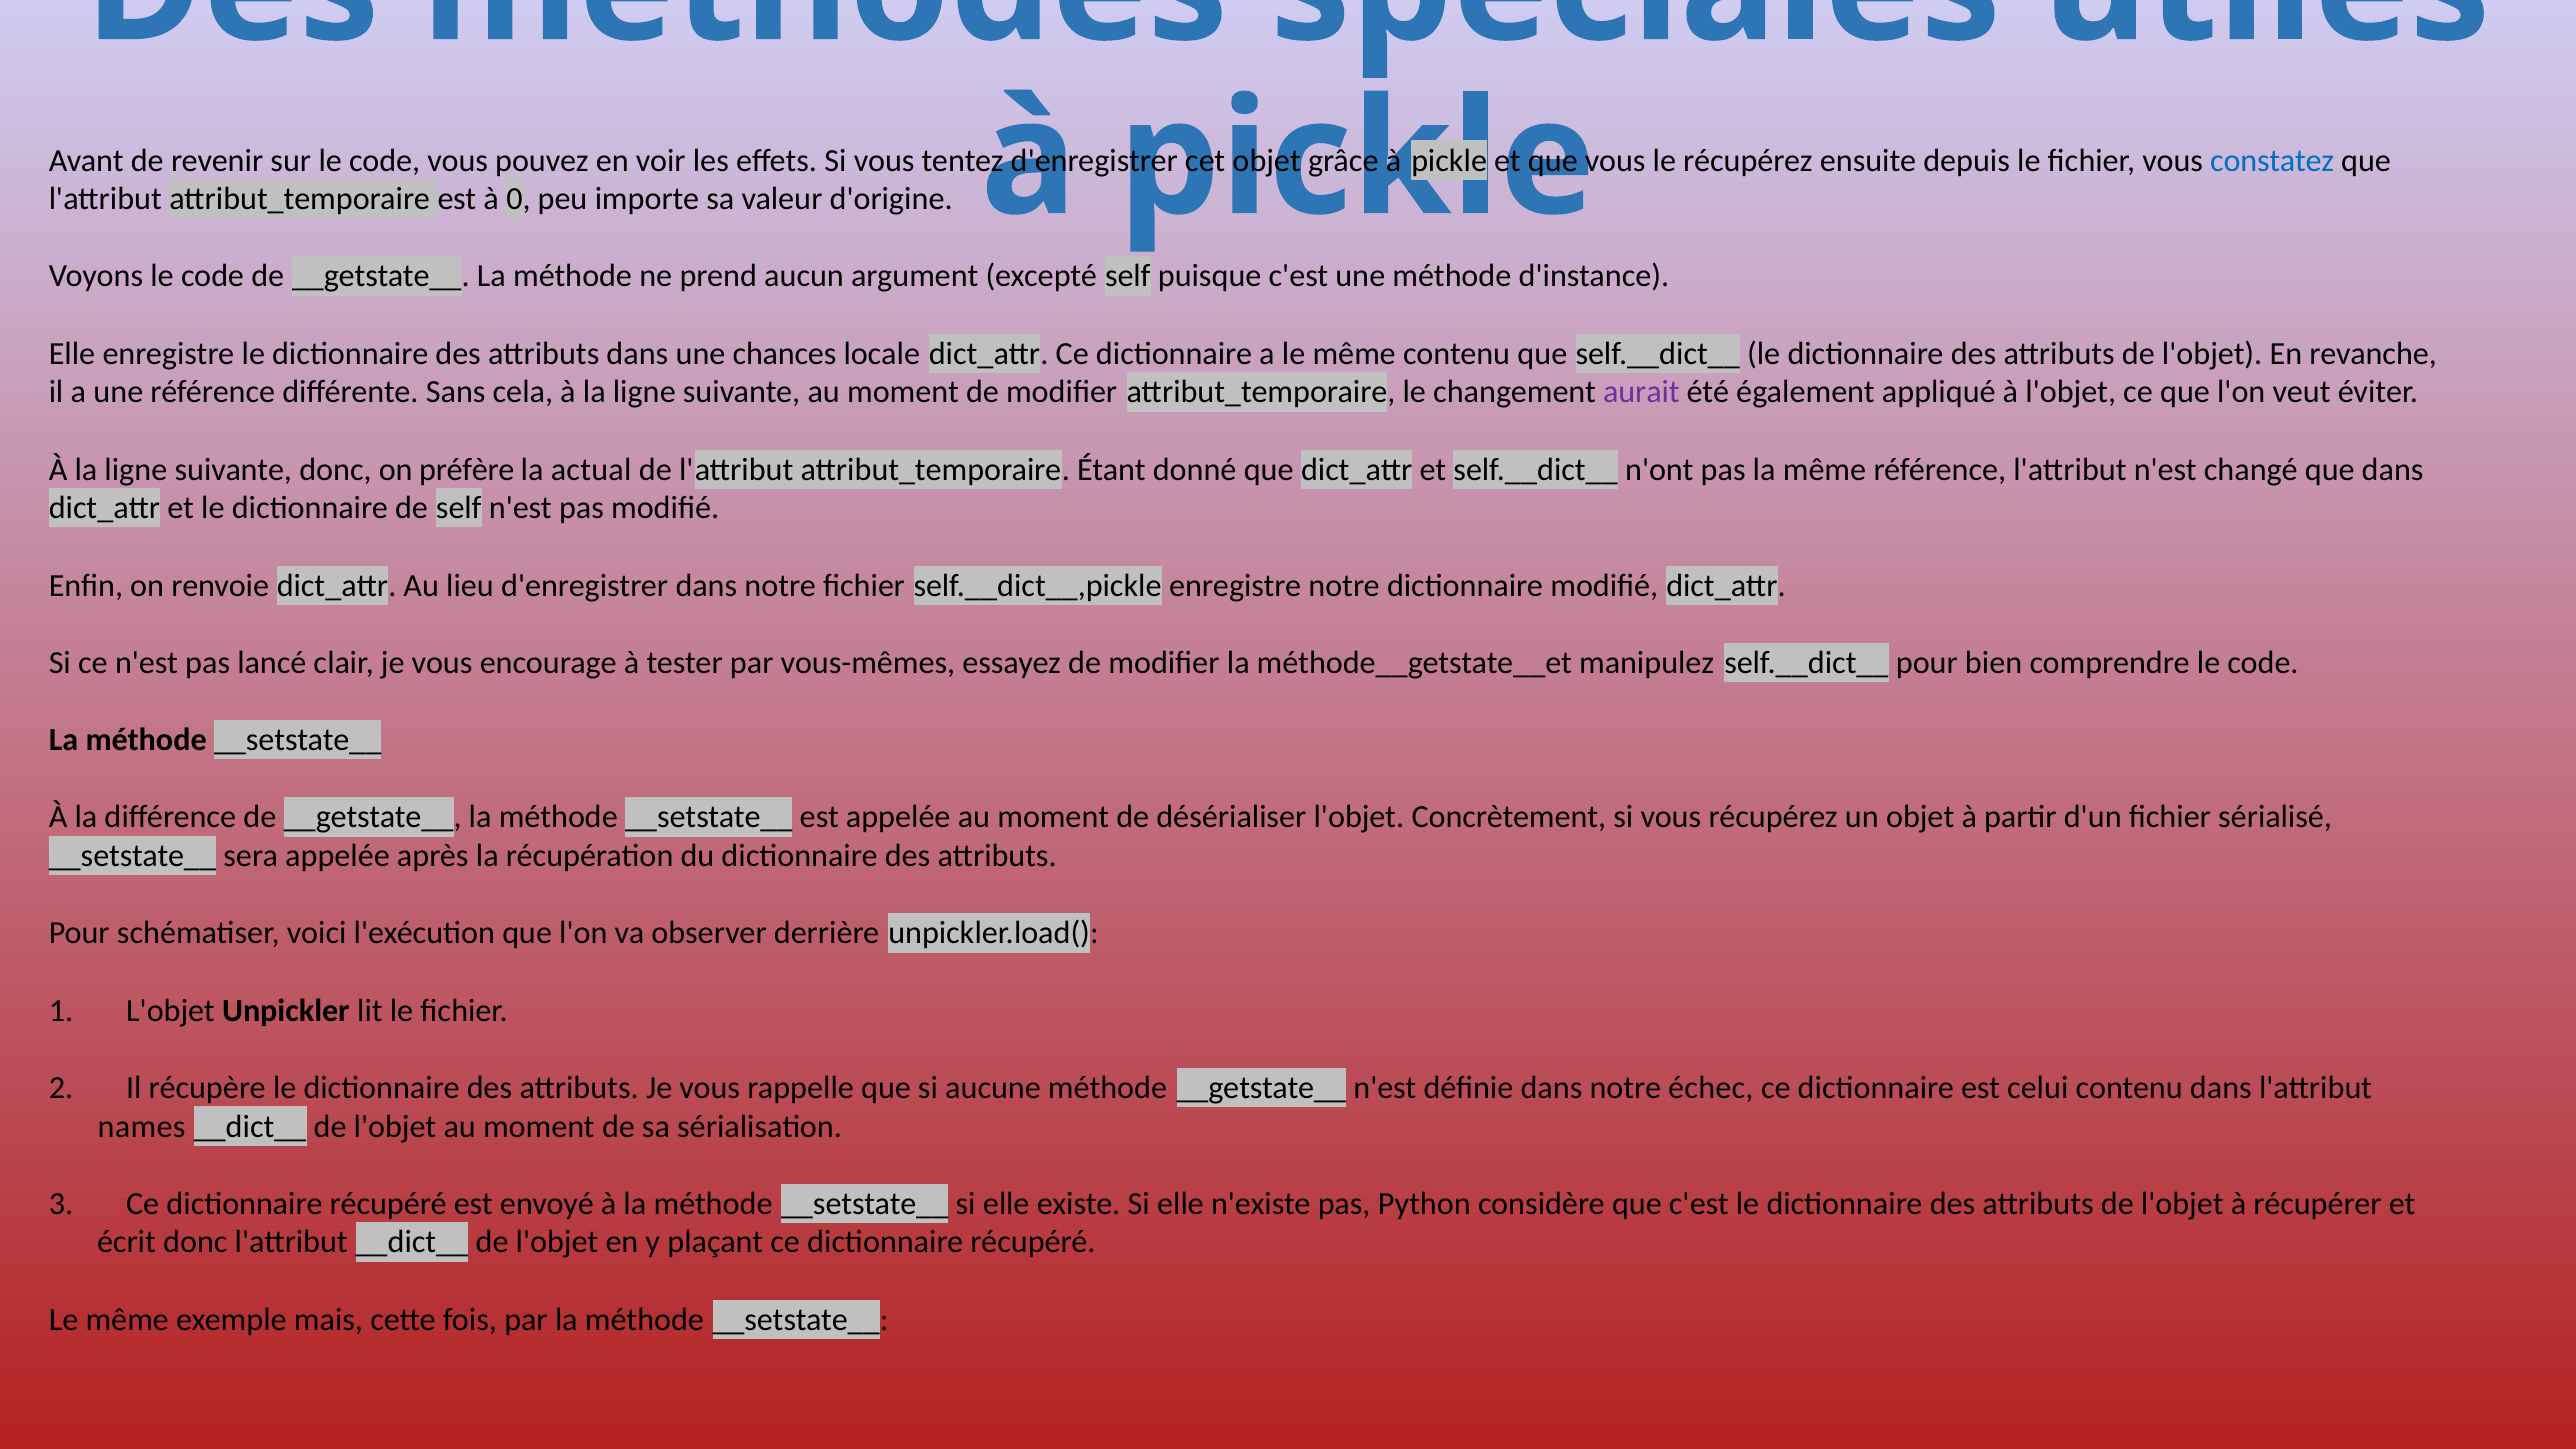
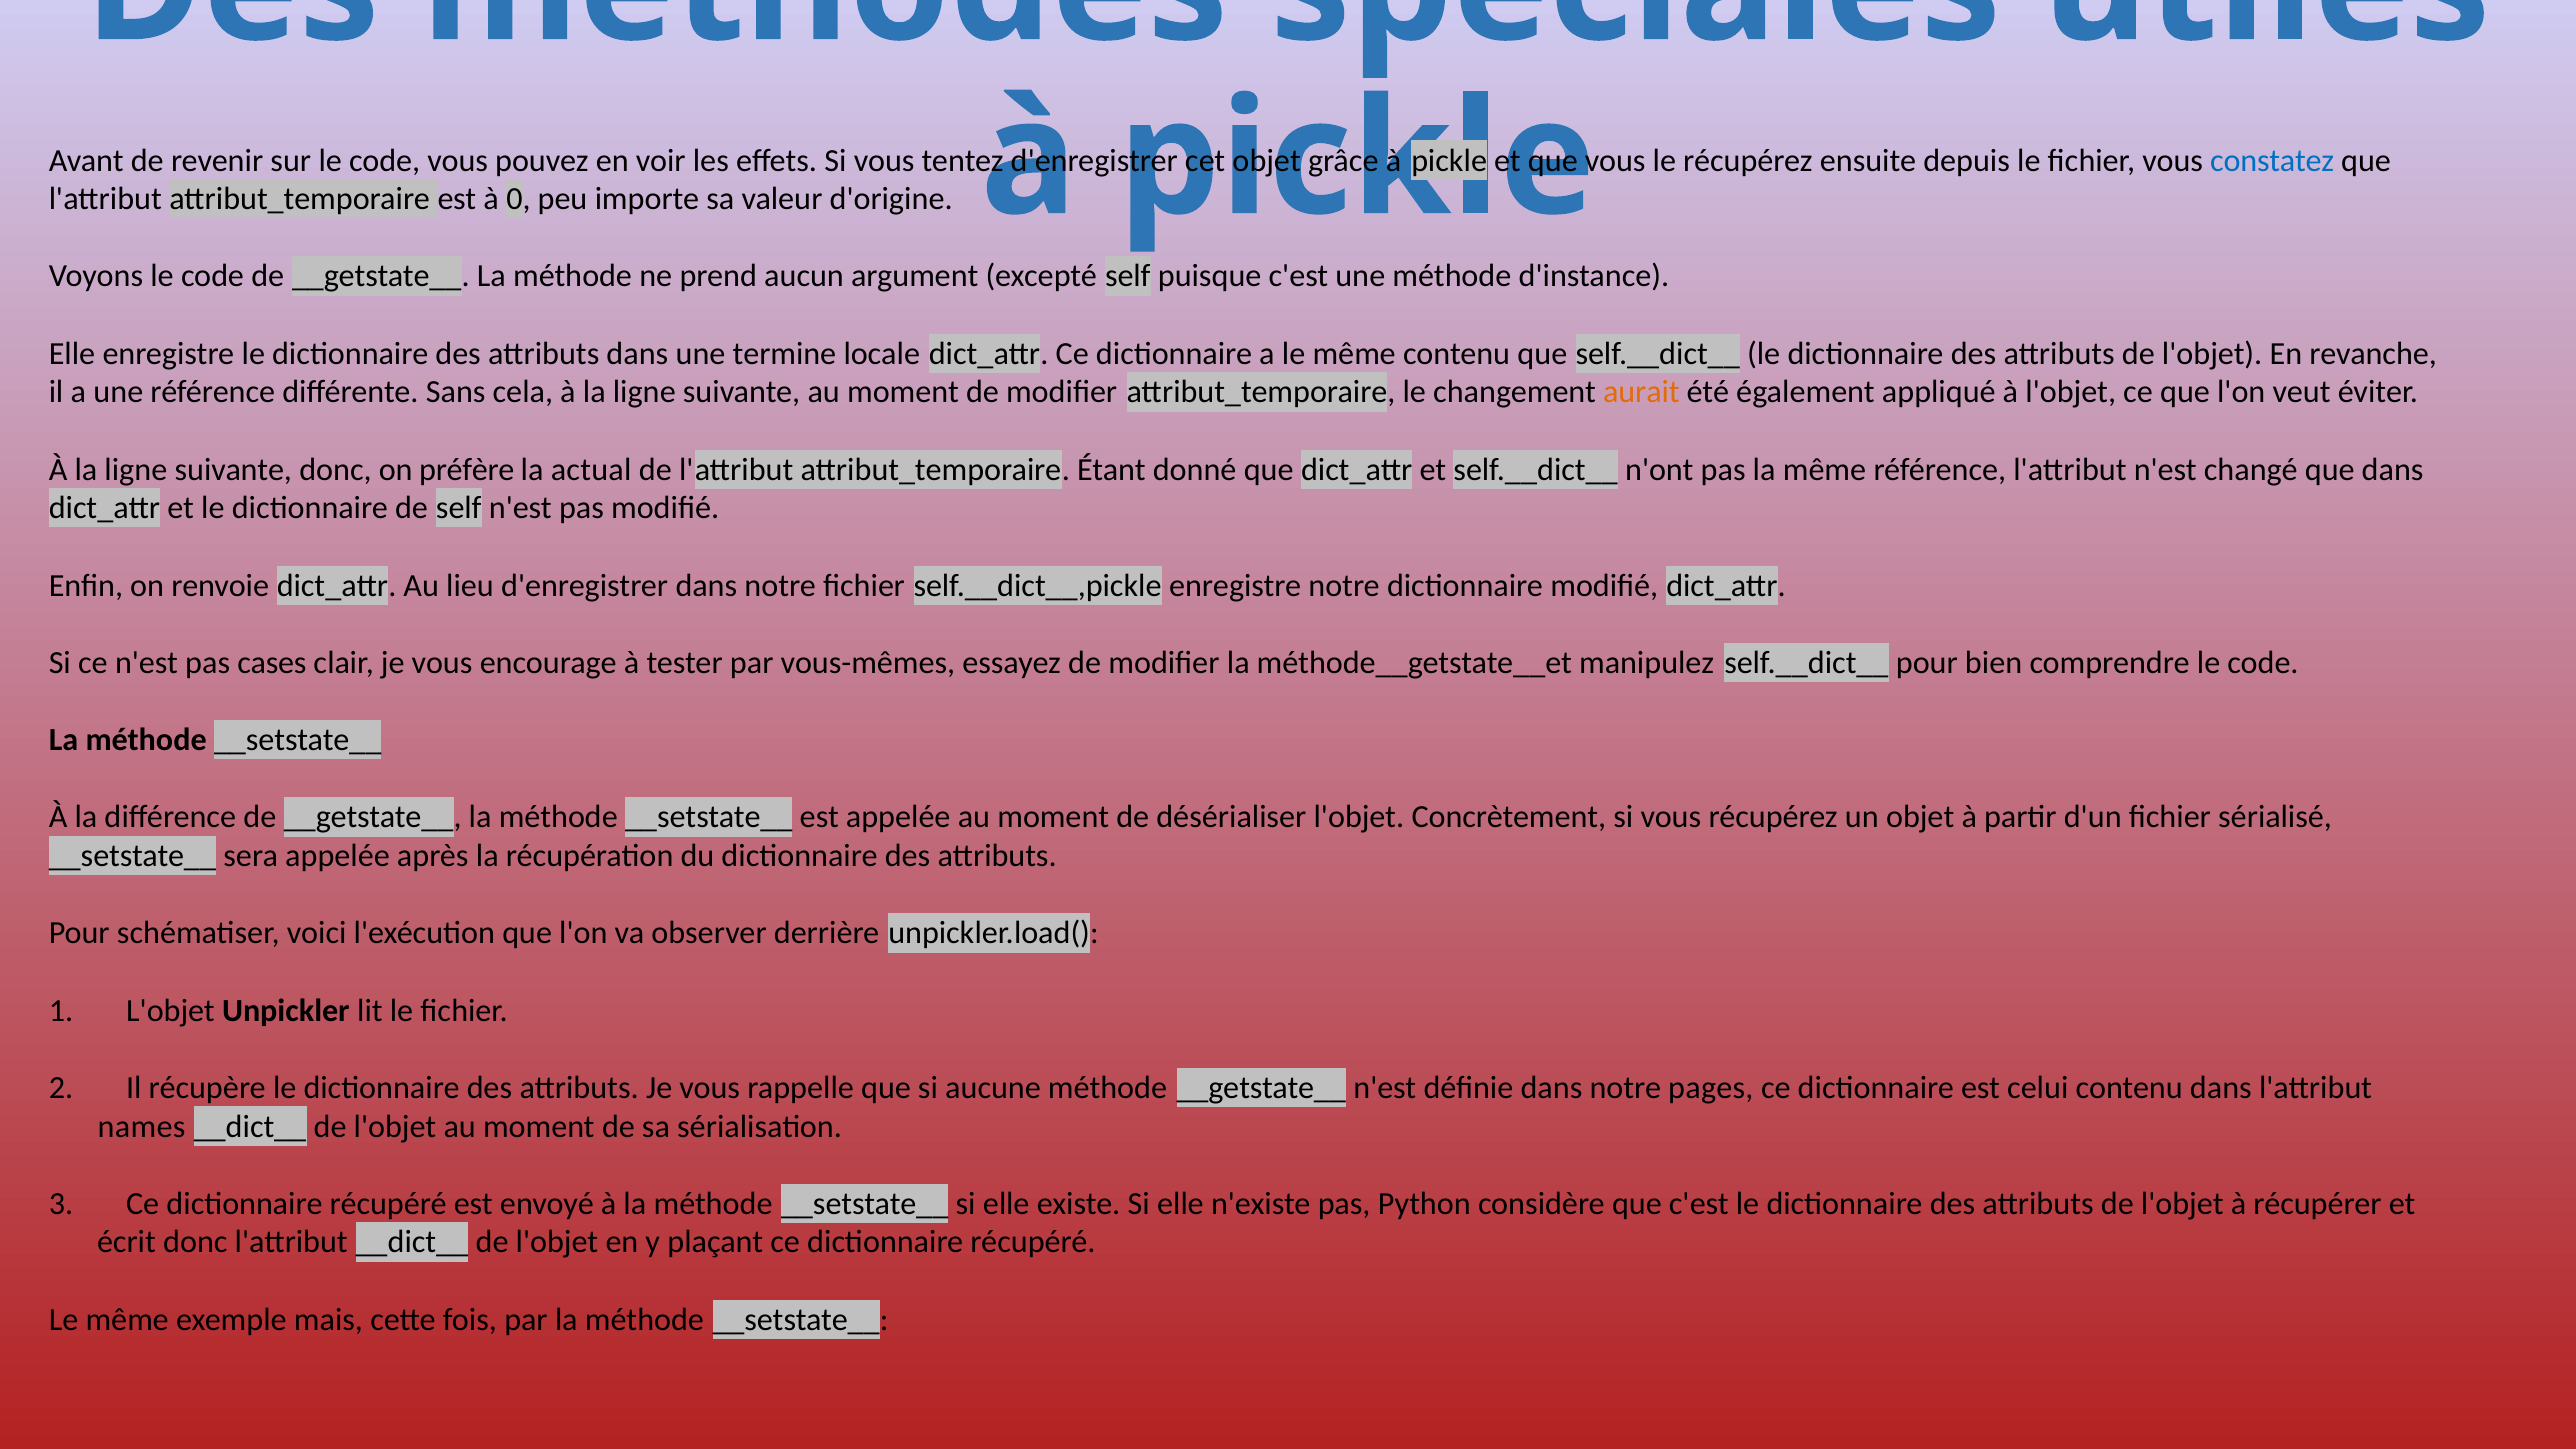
chances: chances -> termine
aurait colour: purple -> orange
lancé: lancé -> cases
échec: échec -> pages
